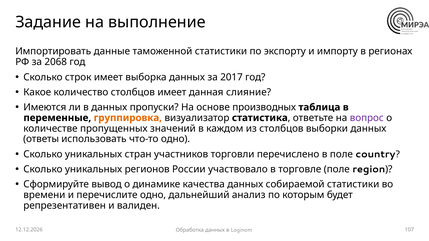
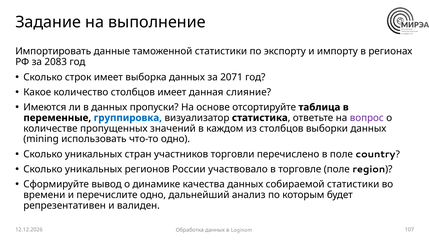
2068: 2068 -> 2083
2017: 2017 -> 2071
производных: производных -> отсортируйте
группировка colour: orange -> blue
ответы: ответы -> mining
